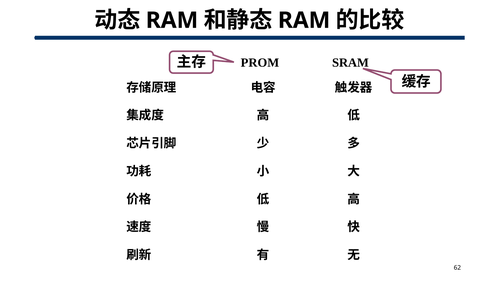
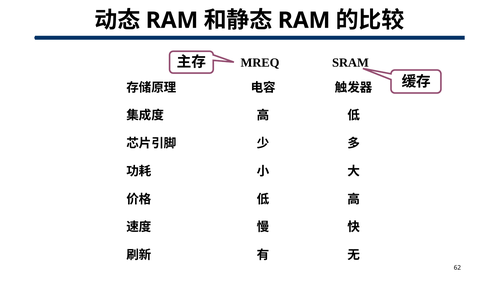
PROM: PROM -> MREQ
